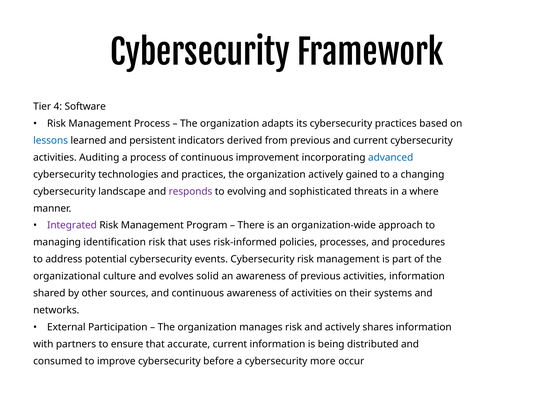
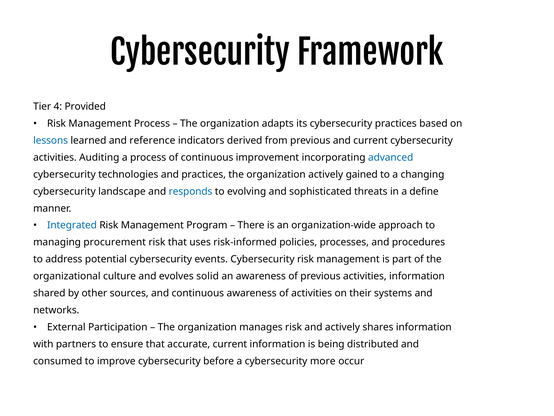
Software: Software -> Provided
persistent: persistent -> reference
responds colour: purple -> blue
where: where -> define
Integrated colour: purple -> blue
identification: identification -> procurement
